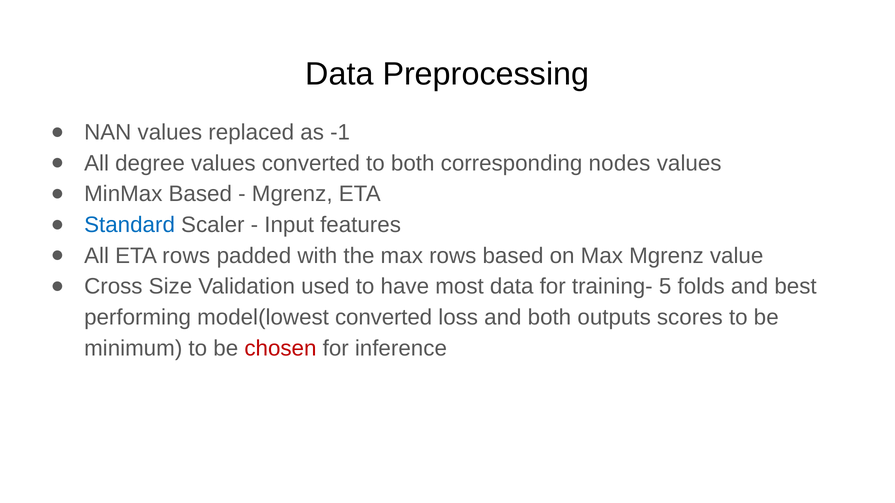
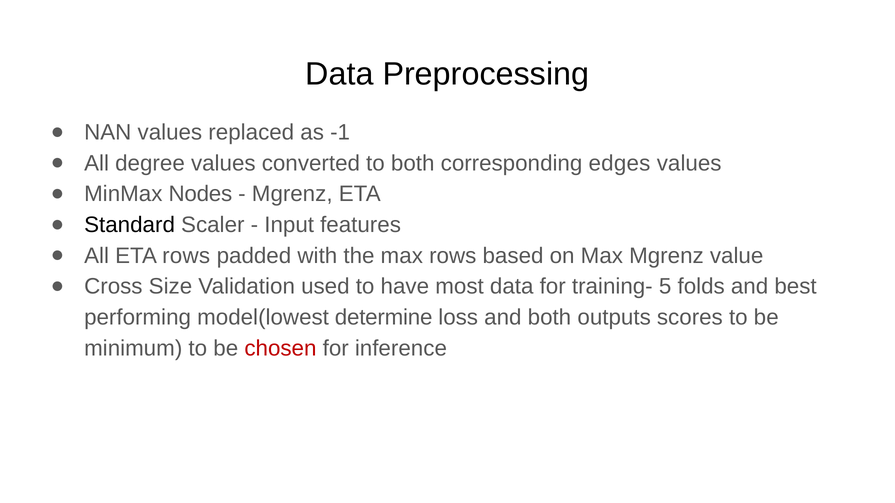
nodes: nodes -> edges
MinMax Based: Based -> Nodes
Standard colour: blue -> black
model(lowest converted: converted -> determine
